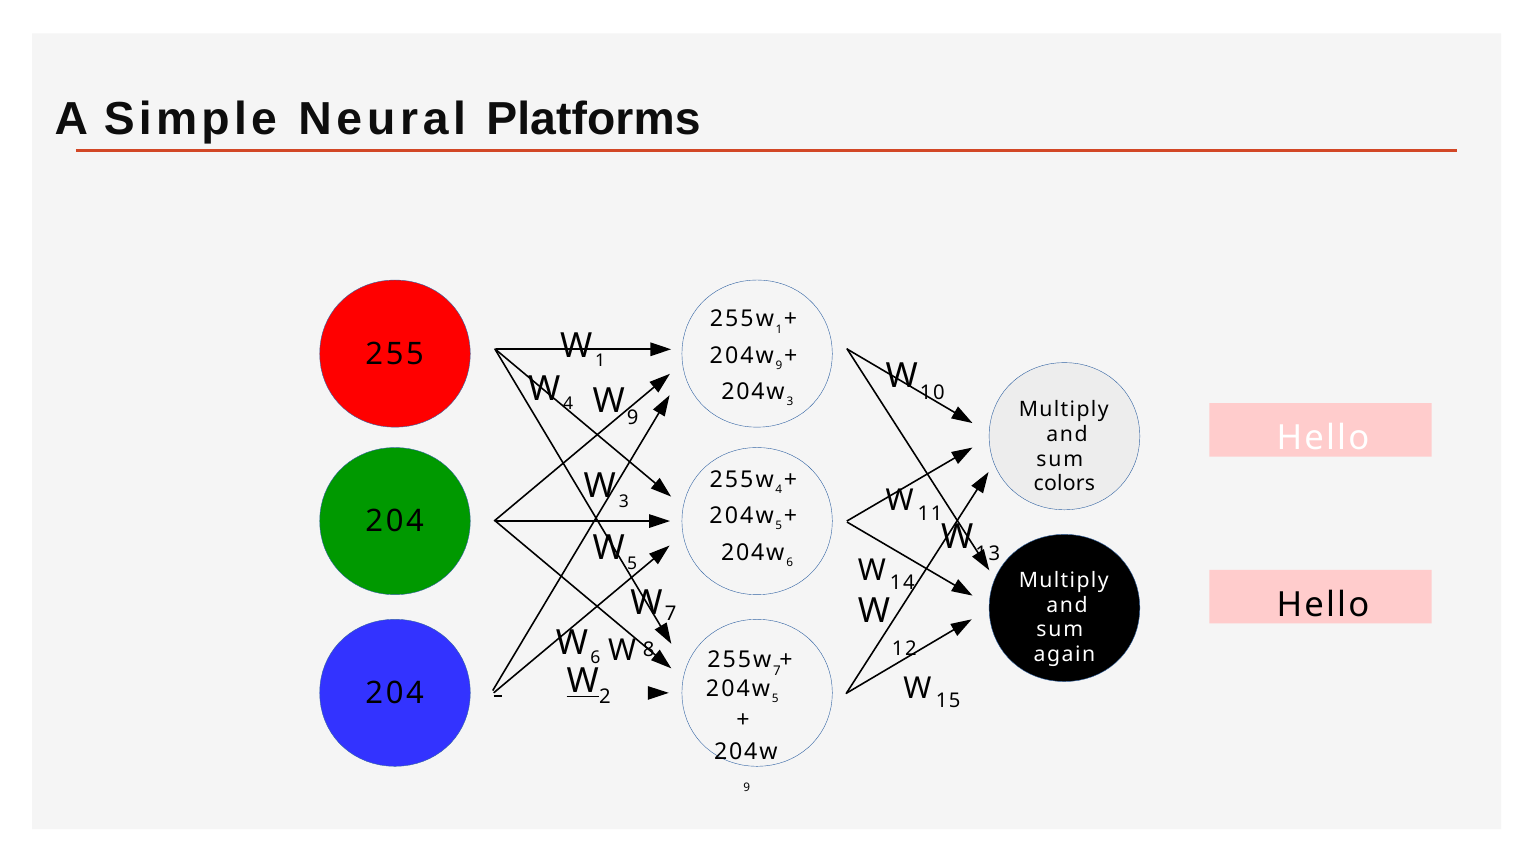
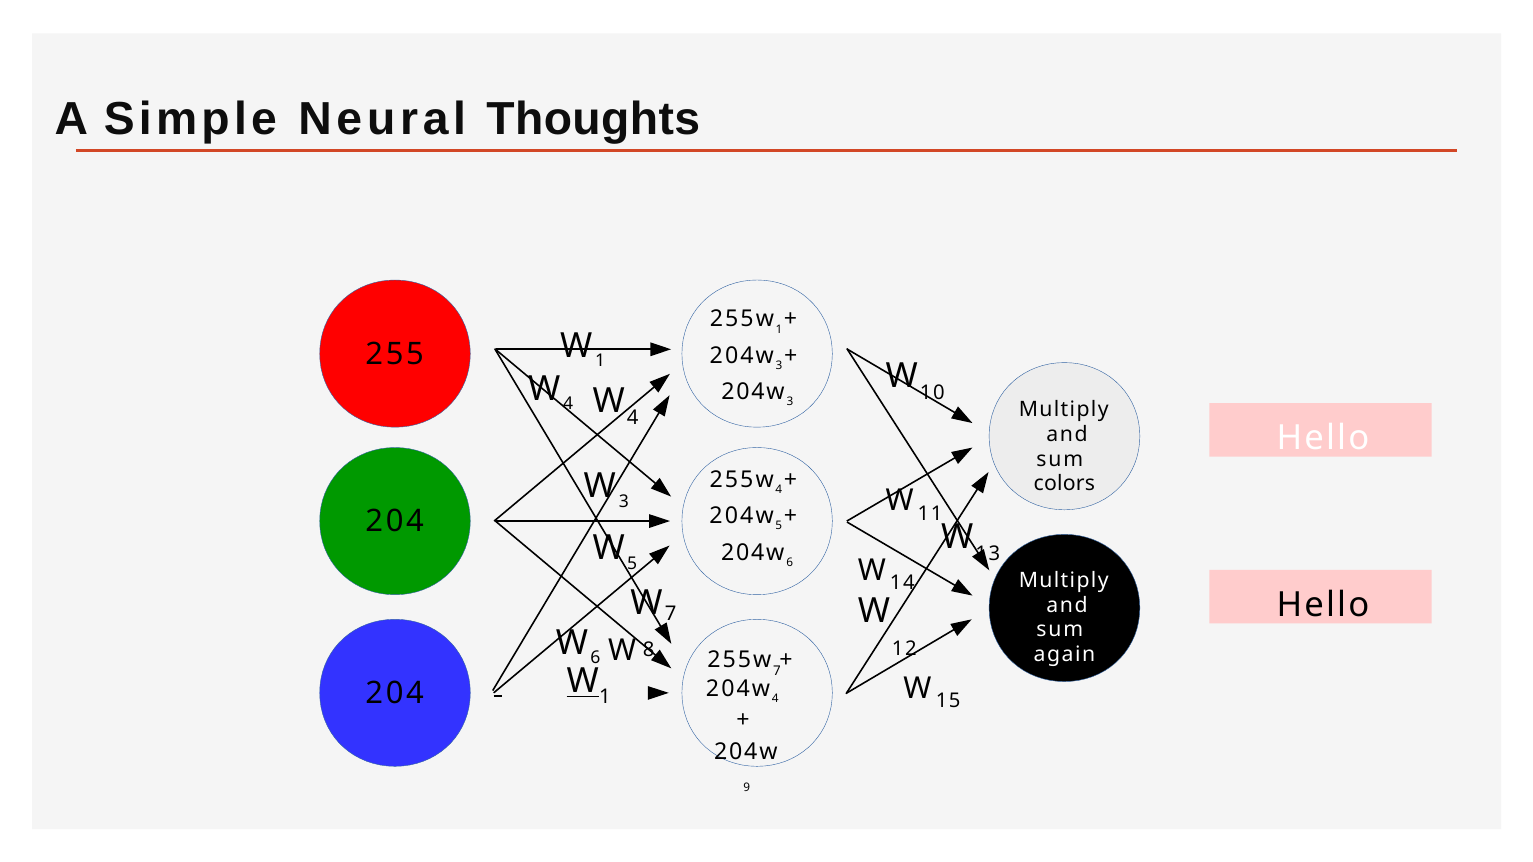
Platforms: Platforms -> Thoughts
9 at (779, 366): 9 -> 3
9 at (633, 418): 9 -> 4
2 at (605, 697): 2 -> 1
5 at (775, 699): 5 -> 4
